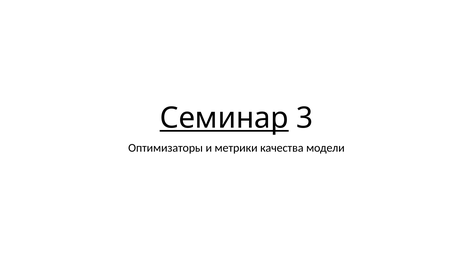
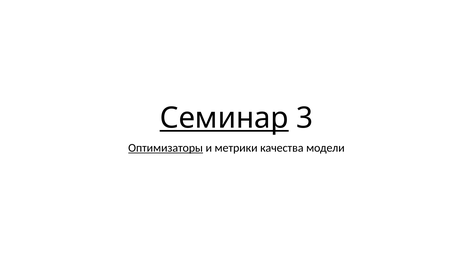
Оптимизаторы underline: none -> present
